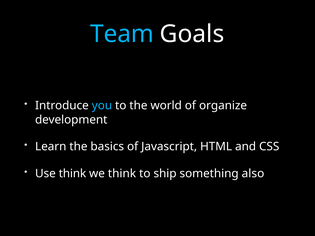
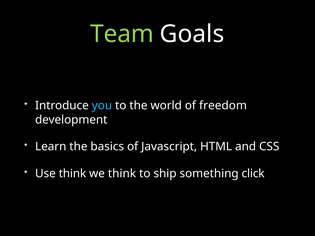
Team colour: light blue -> light green
organize: organize -> freedom
also: also -> click
